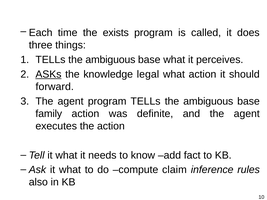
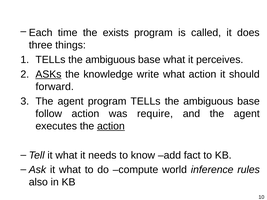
legal: legal -> write
family: family -> follow
definite: definite -> require
action at (111, 126) underline: none -> present
claim: claim -> world
